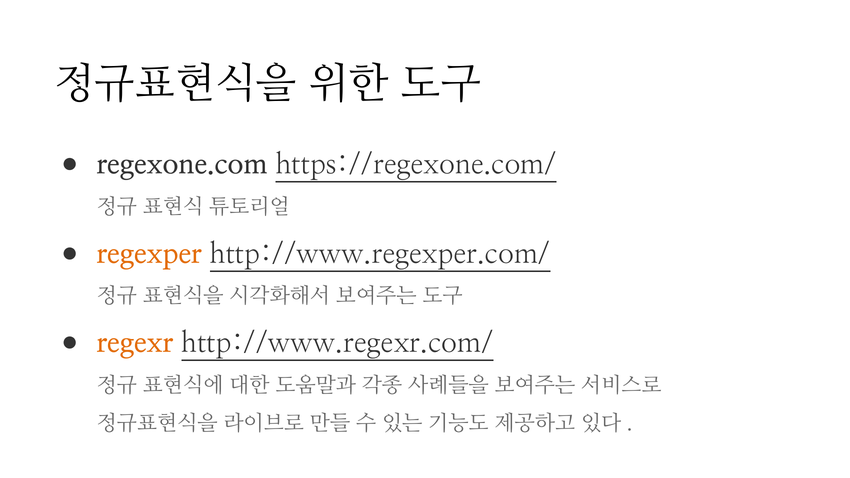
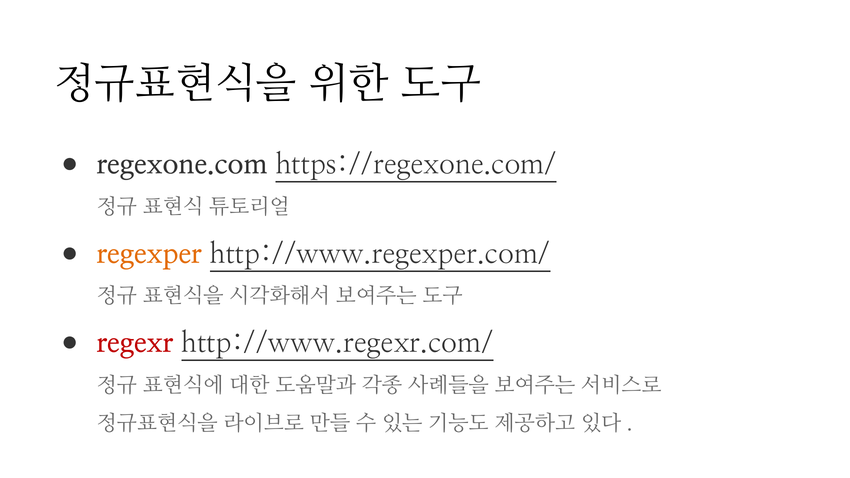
regexr colour: orange -> red
